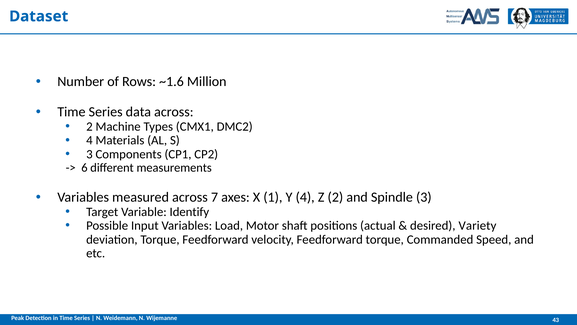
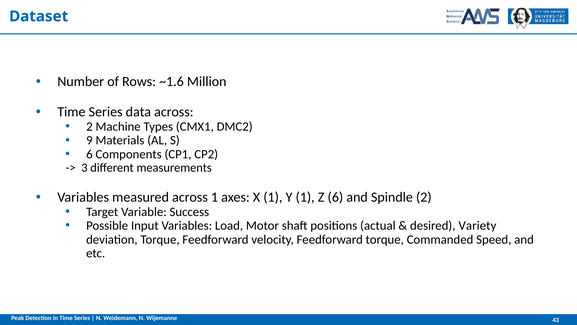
4 at (89, 140): 4 -> 9
3 at (89, 154): 3 -> 6
6: 6 -> 3
across 7: 7 -> 1
Y 4: 4 -> 1
Z 2: 2 -> 6
Spindle 3: 3 -> 2
Identify: Identify -> Success
